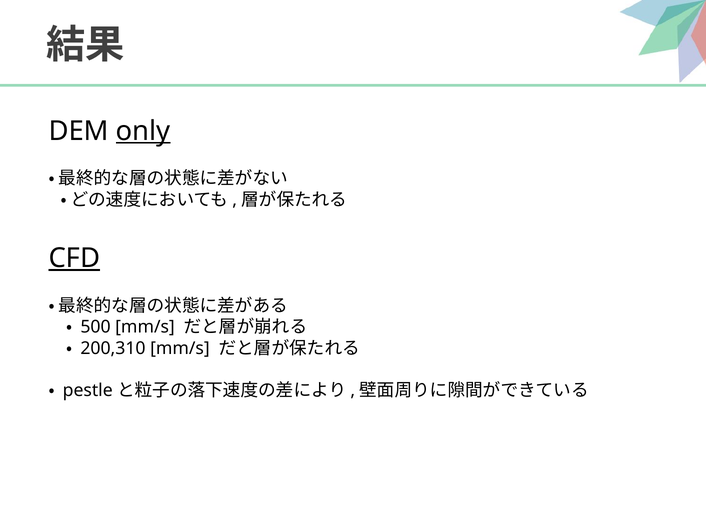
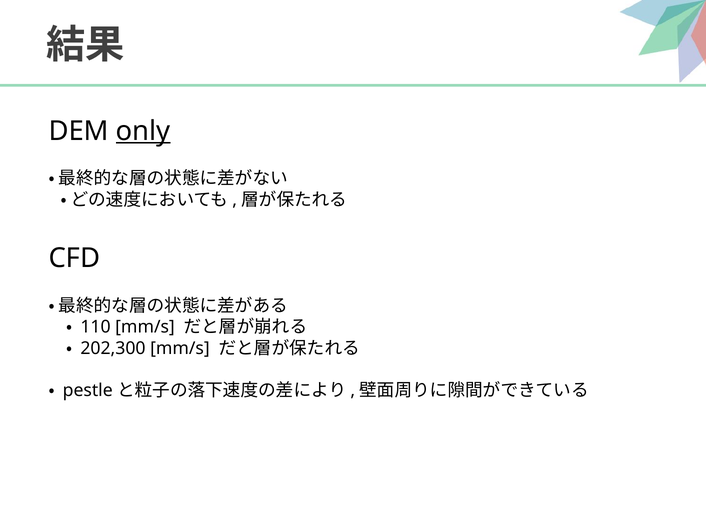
CFD underline: present -> none
500: 500 -> 110
200,310: 200,310 -> 202,300
